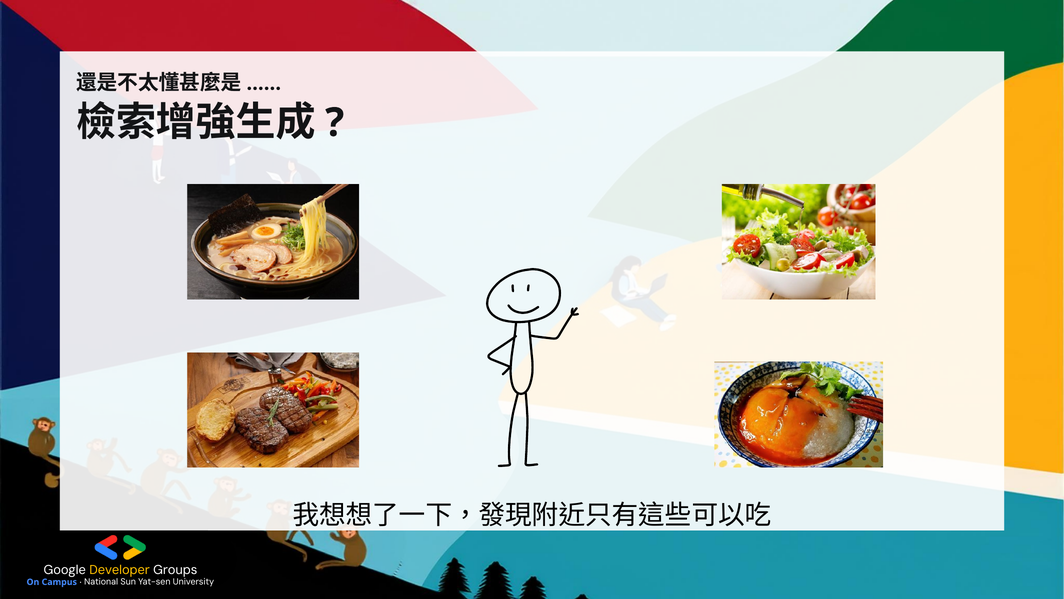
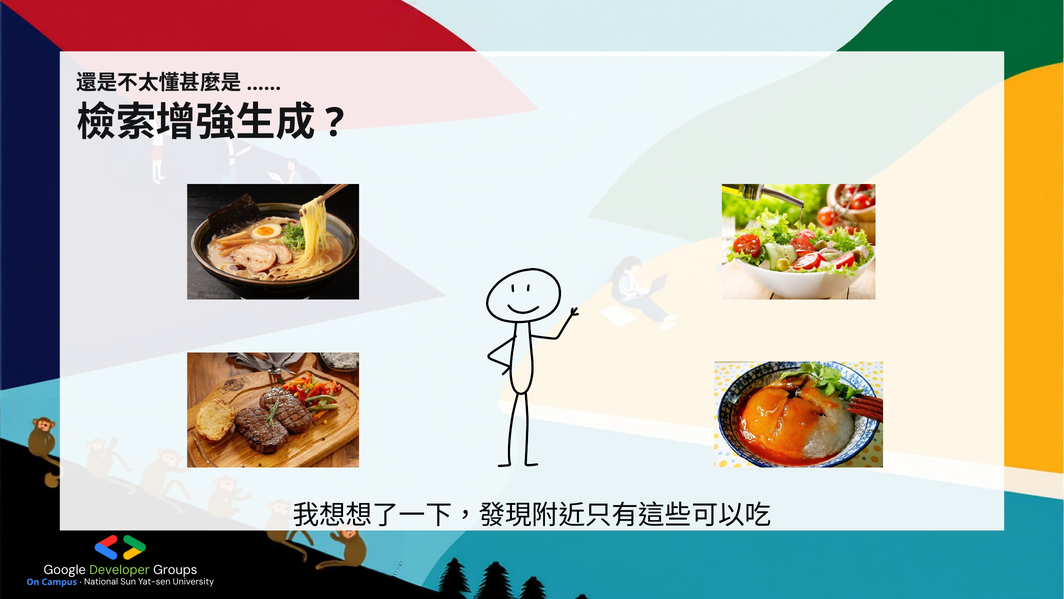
Developer colour: yellow -> light green
